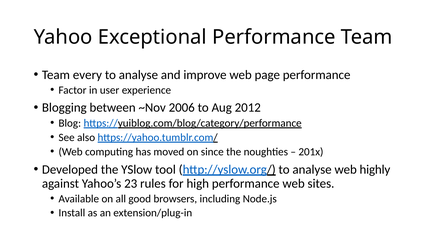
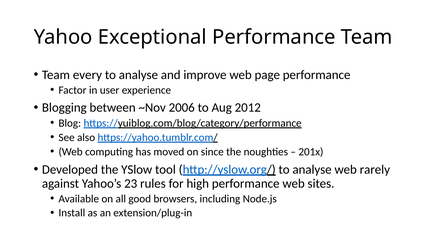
highly: highly -> rarely
